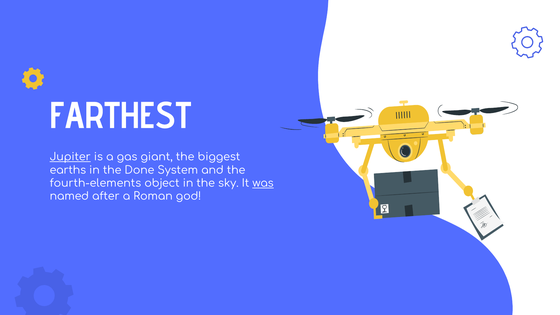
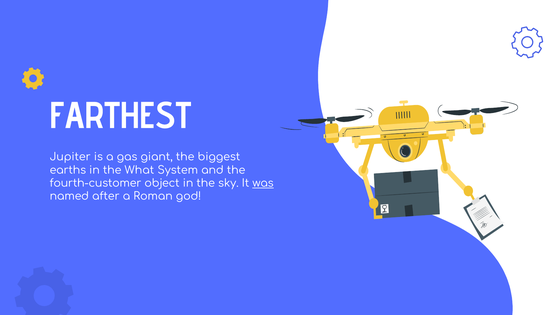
Jupiter underline: present -> none
Done: Done -> What
fourth-elements: fourth-elements -> fourth-customer
